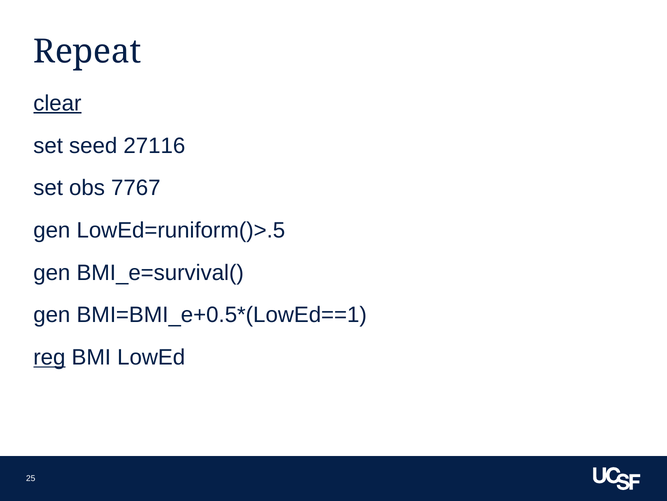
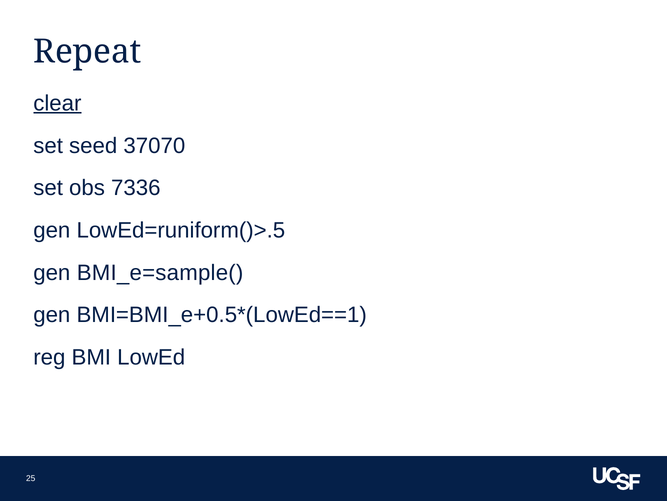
27116: 27116 -> 37070
7767: 7767 -> 7336
BMI_e=survival(: BMI_e=survival( -> BMI_e=sample(
reg underline: present -> none
